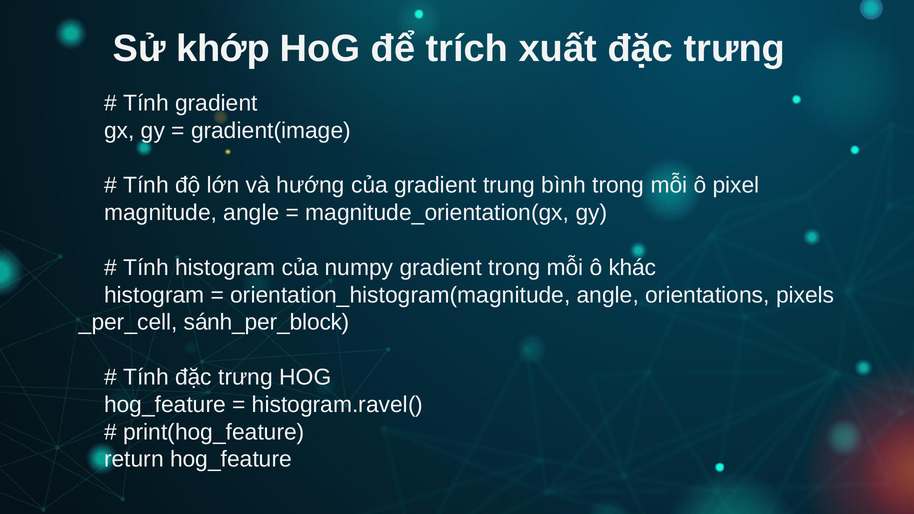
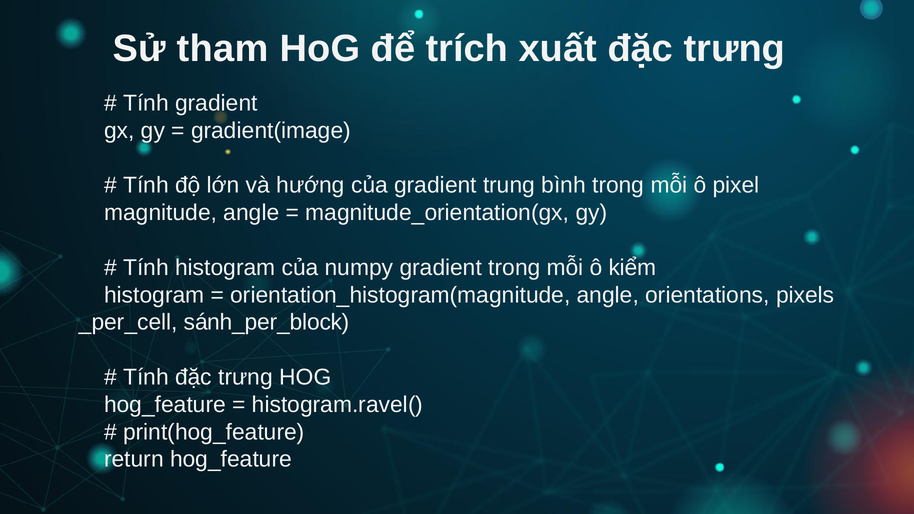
khớp: khớp -> tham
khác: khác -> kiểm
